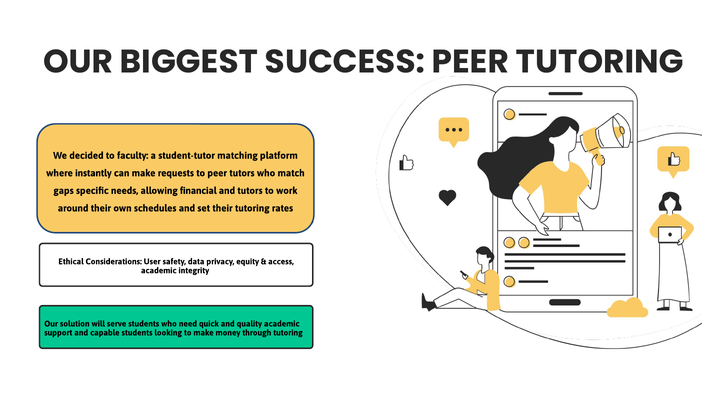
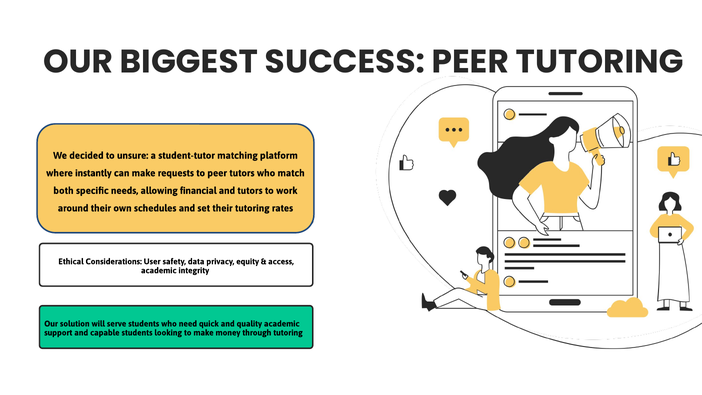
faculty: faculty -> unsure
gaps: gaps -> both
